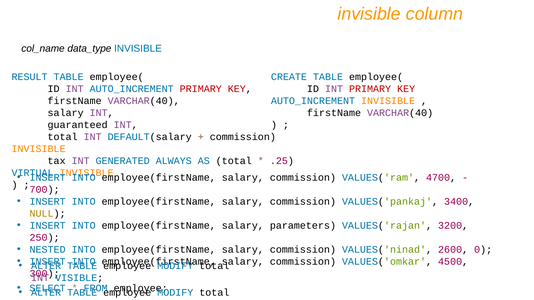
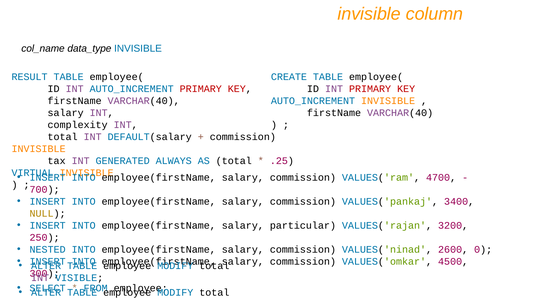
guaranteed: guaranteed -> complexity
parameters: parameters -> particular
